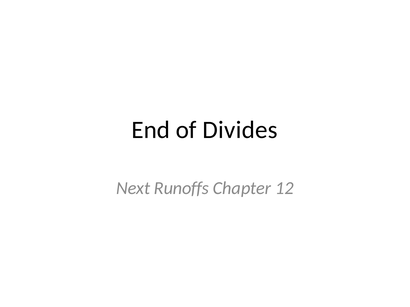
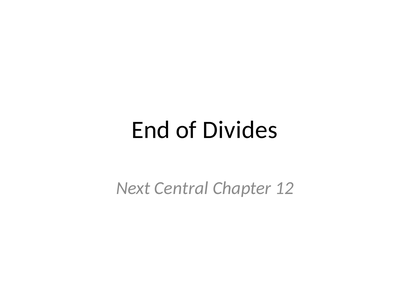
Runoffs: Runoffs -> Central
